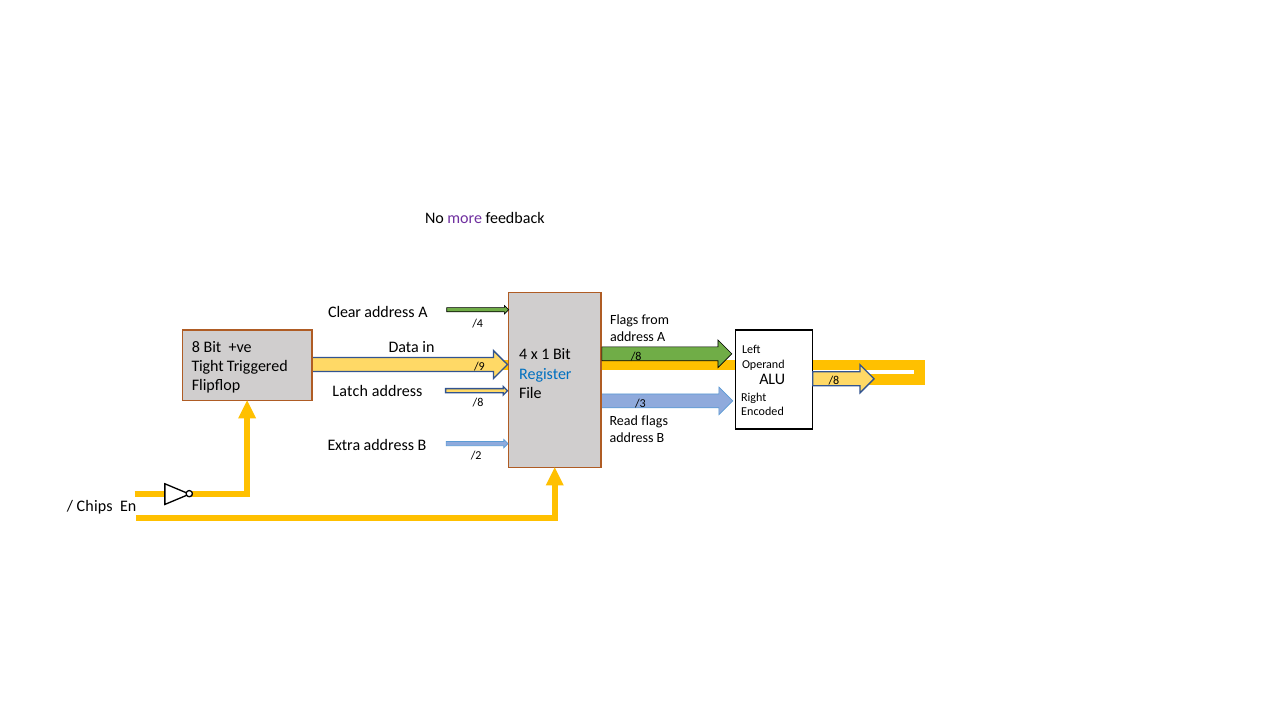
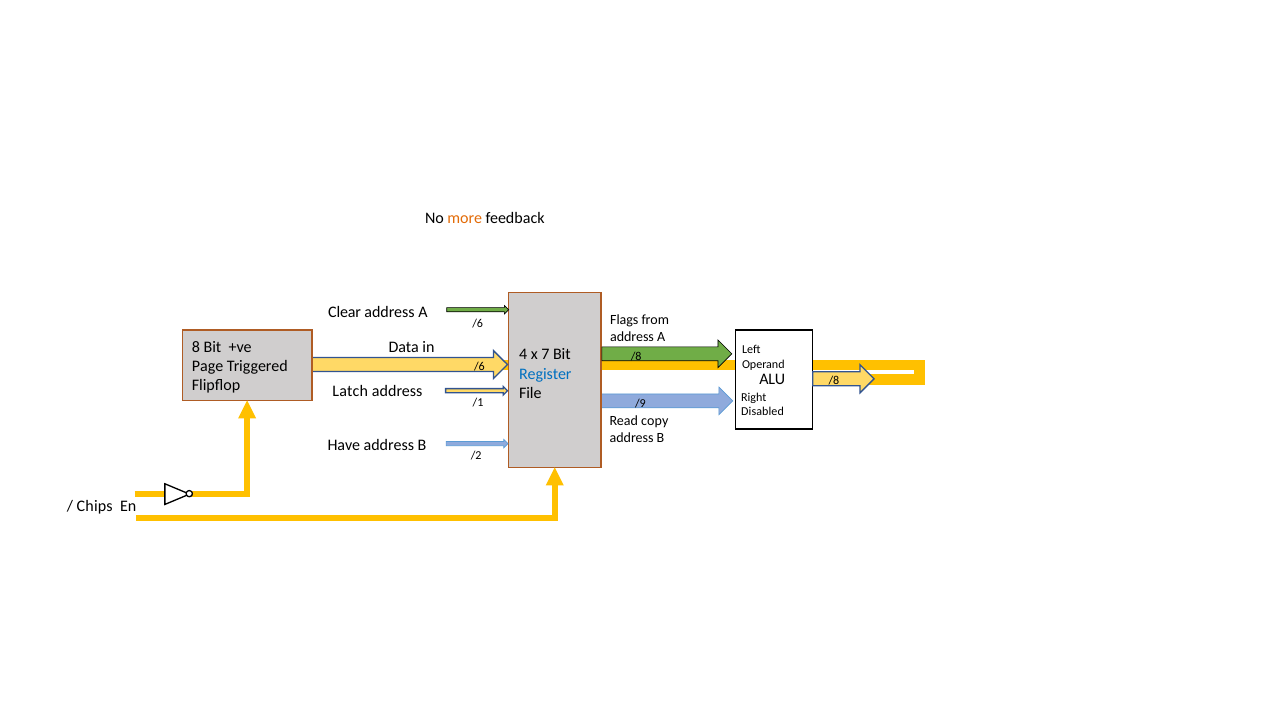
more colour: purple -> orange
/4 at (478, 323): /4 -> /6
1: 1 -> 7
Tight: Tight -> Page
/9 at (479, 367): /9 -> /6
/8 at (478, 403): /8 -> /1
/3: /3 -> /9
Encoded: Encoded -> Disabled
Read flags: flags -> copy
Extra: Extra -> Have
